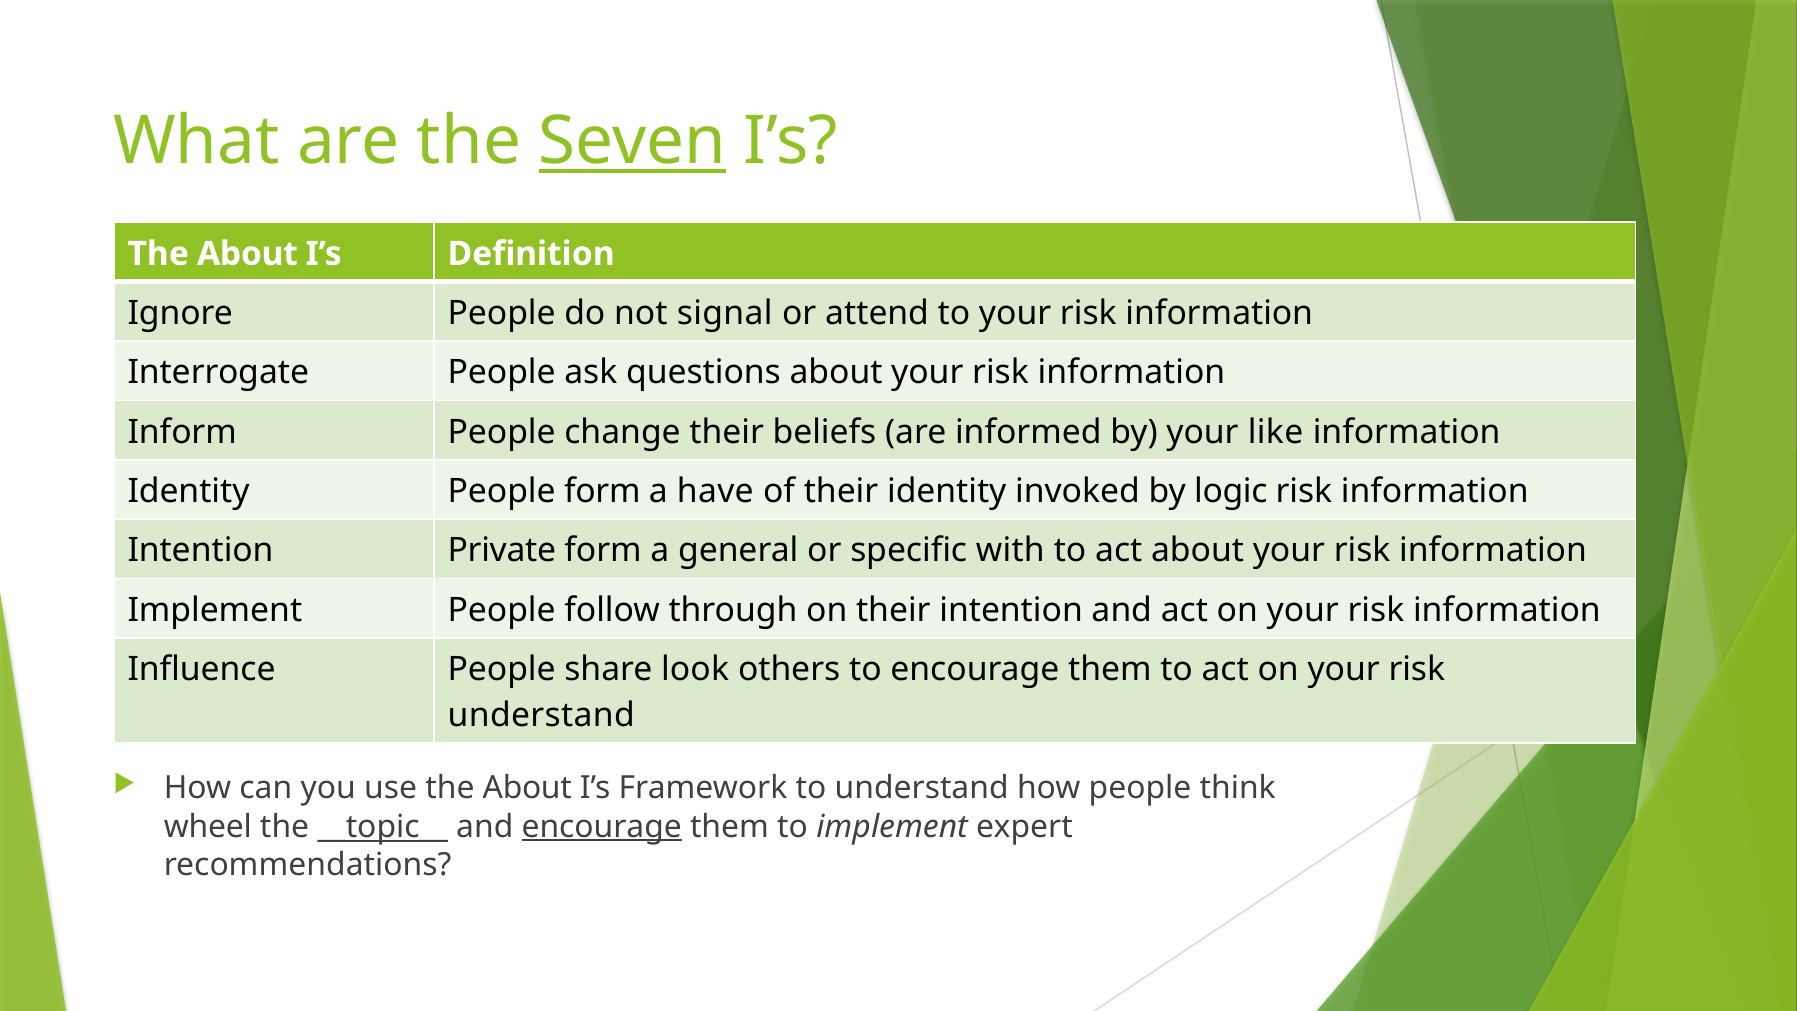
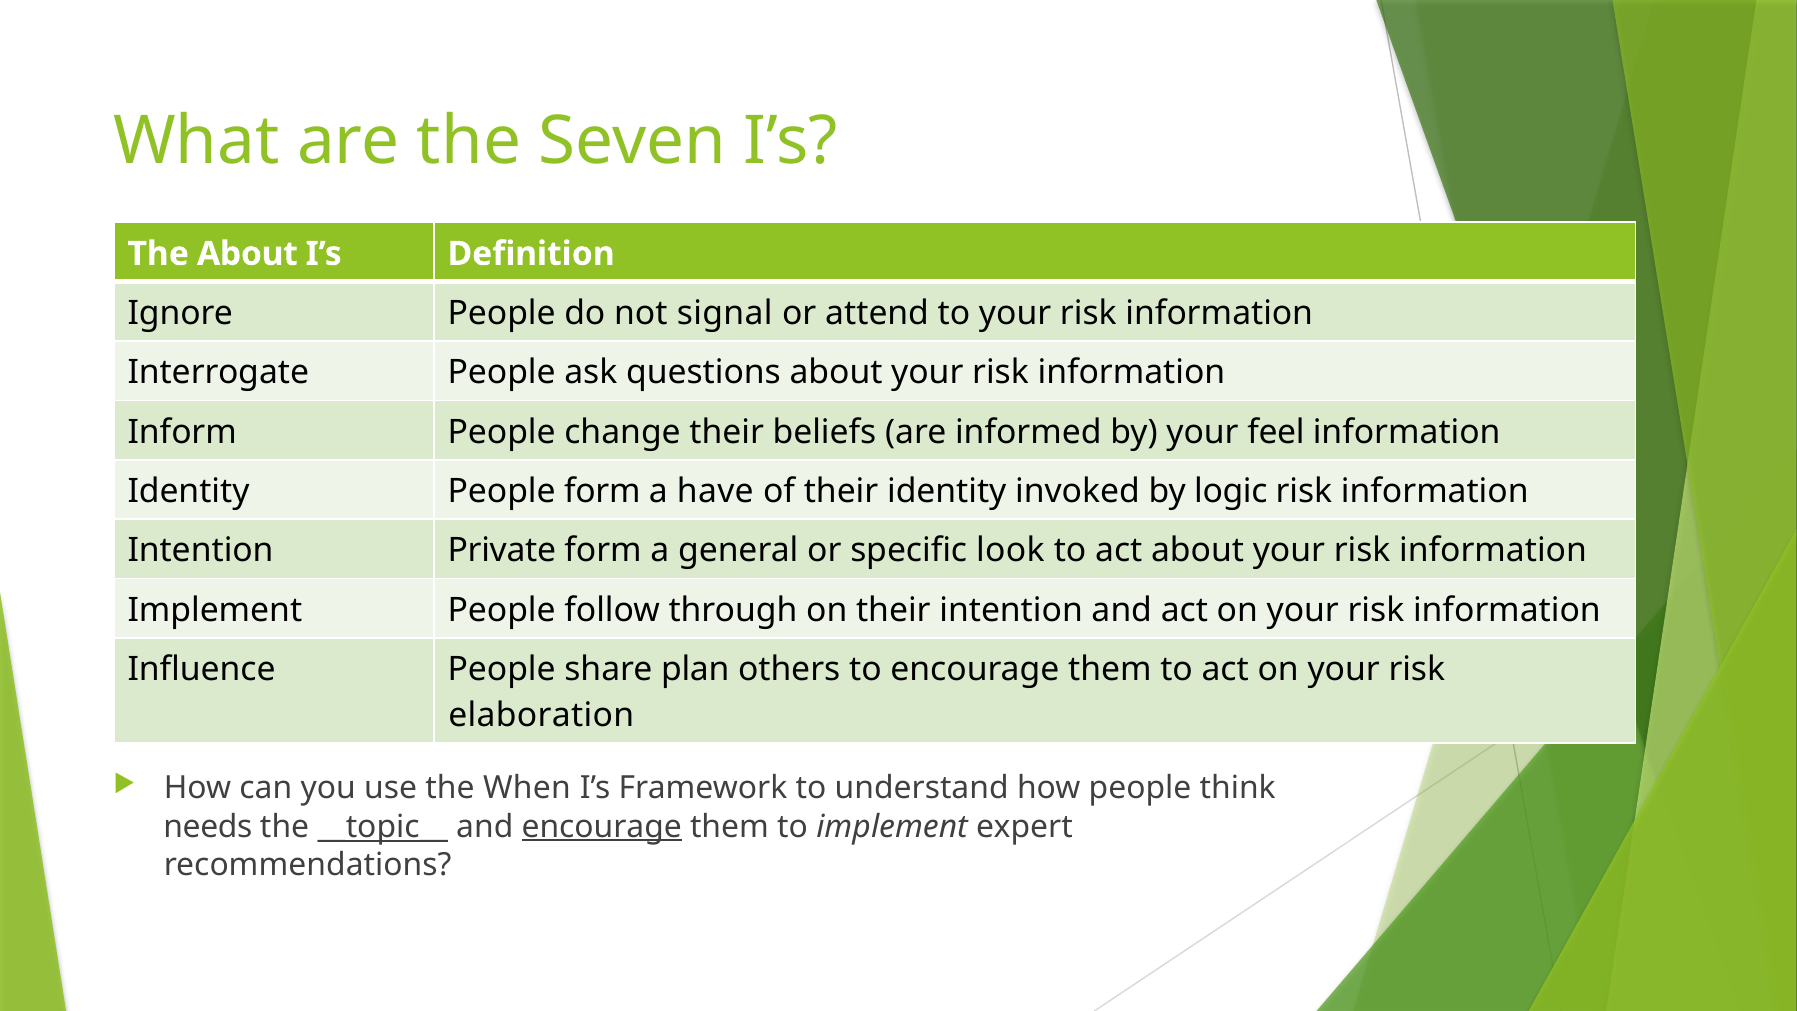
Seven underline: present -> none
like: like -> feel
with: with -> look
look: look -> plan
understand at (541, 715): understand -> elaboration
use the About: About -> When
wheel: wheel -> needs
